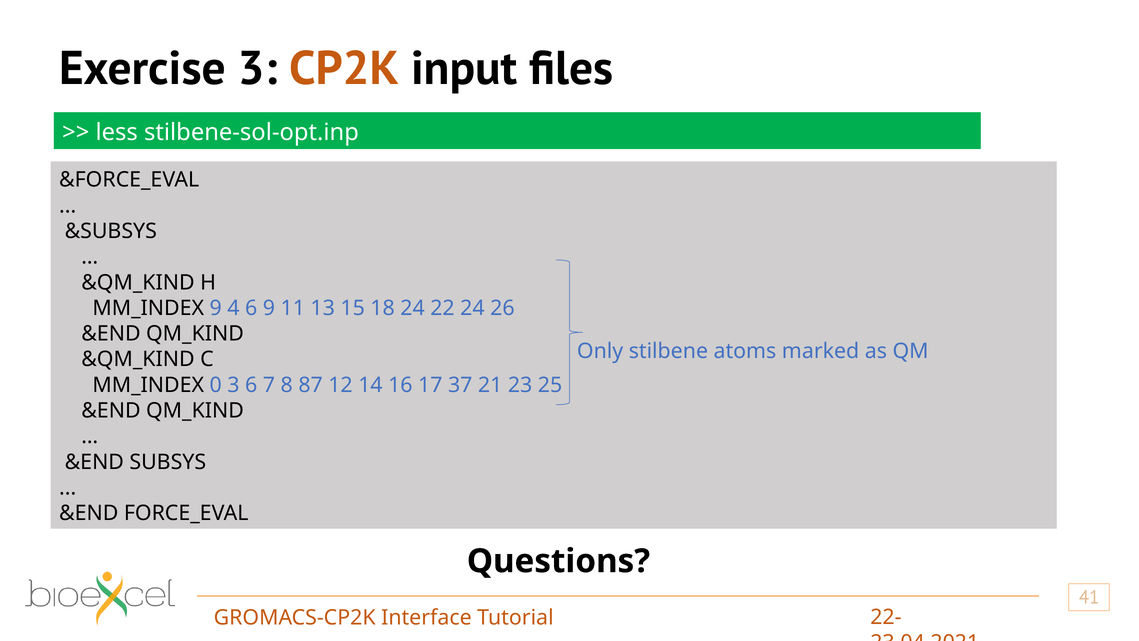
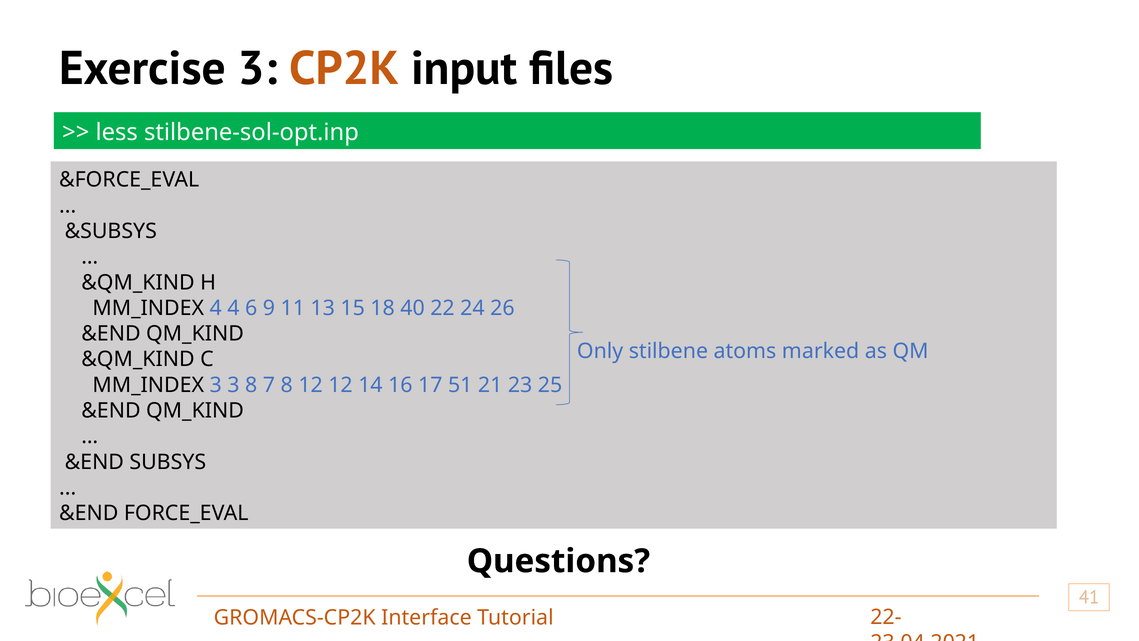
MM_INDEX 9: 9 -> 4
18 24: 24 -> 40
MM_INDEX 0: 0 -> 3
3 6: 6 -> 8
8 87: 87 -> 12
37: 37 -> 51
